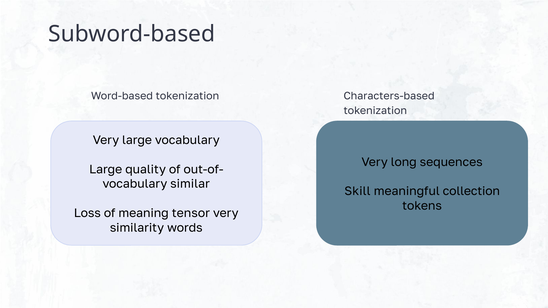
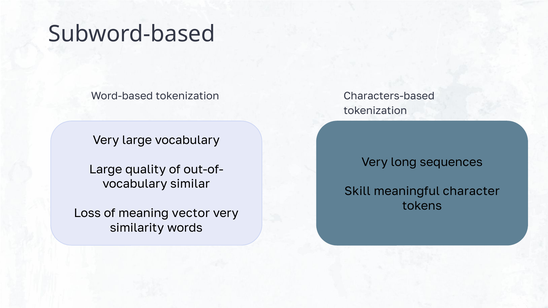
collection: collection -> character
tensor: tensor -> vector
